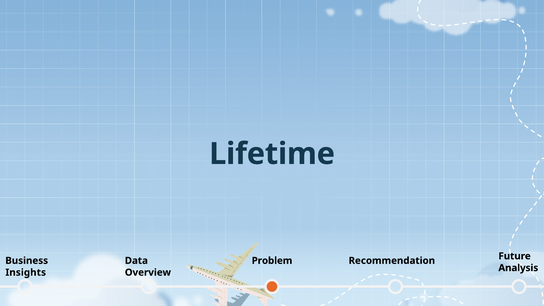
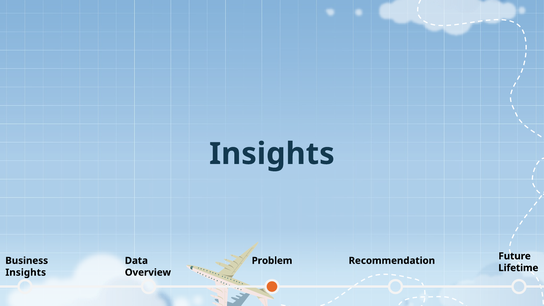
Lifetime at (272, 154): Lifetime -> Insights
Analysis: Analysis -> Lifetime
